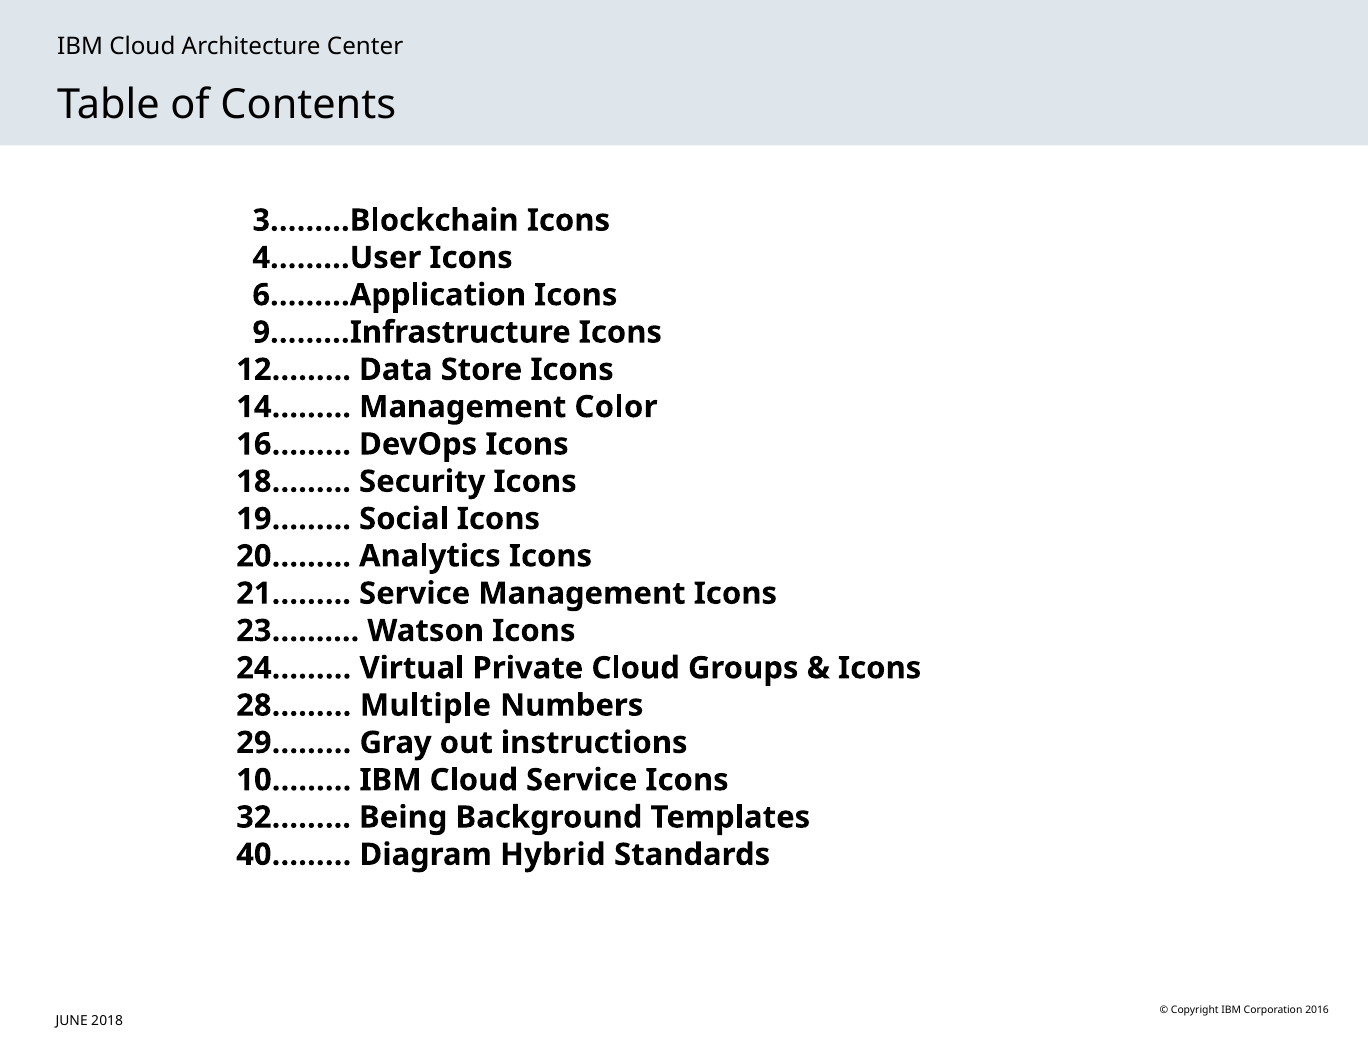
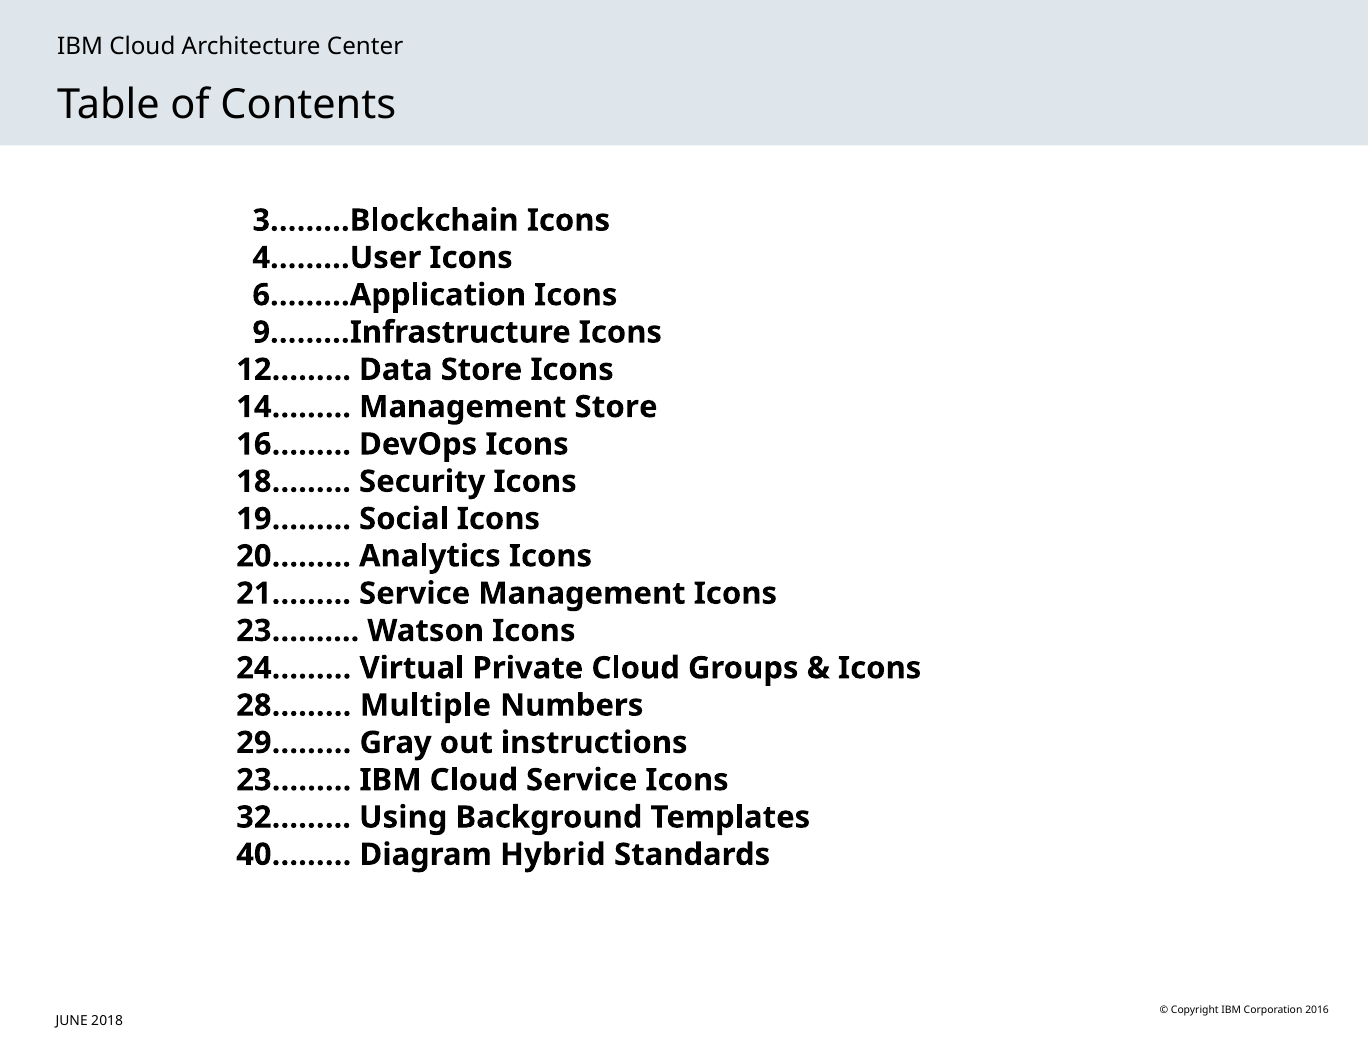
Management Color: Color -> Store
10………: 10……… -> 23………
Being: Being -> Using
